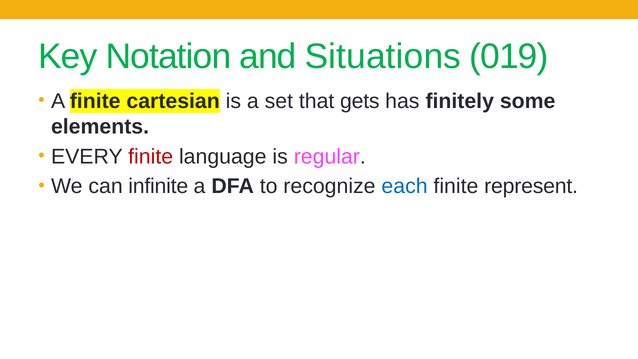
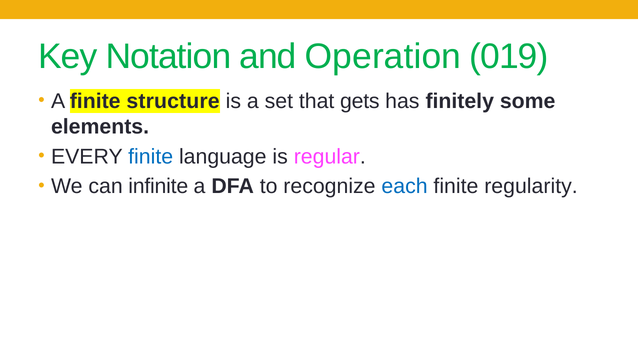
Situations: Situations -> Operation
cartesian: cartesian -> structure
finite at (151, 156) colour: red -> blue
represent: represent -> regularity
